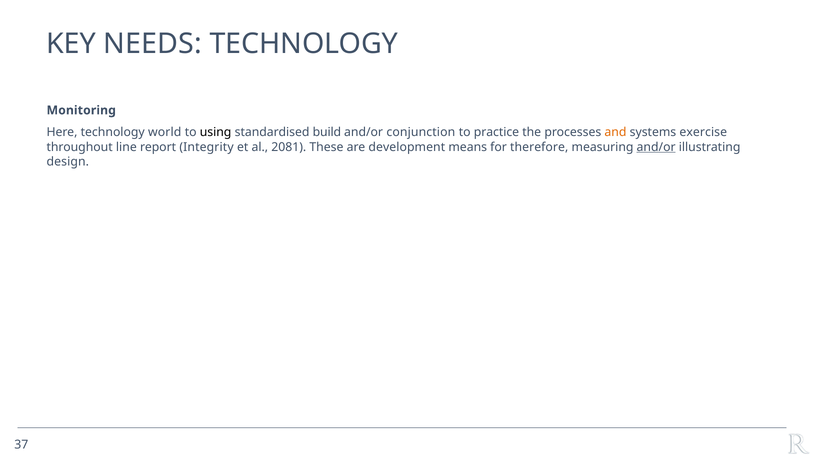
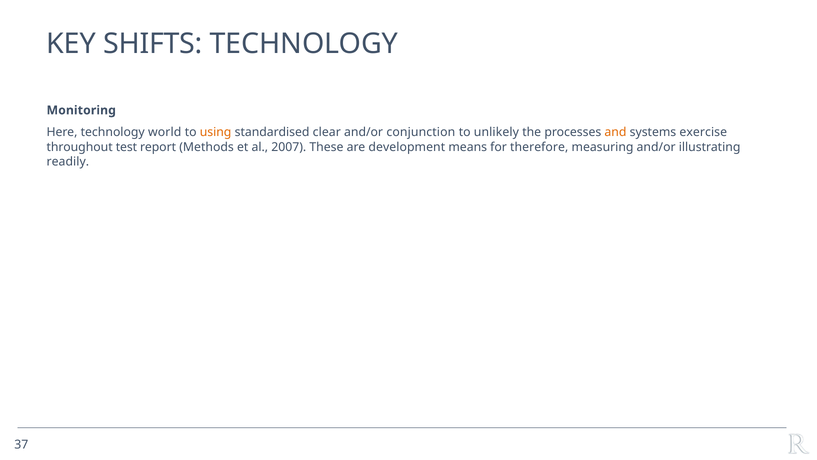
NEEDS: NEEDS -> SHIFTS
using colour: black -> orange
build: build -> clear
practice: practice -> unlikely
line: line -> test
Integrity: Integrity -> Methods
2081: 2081 -> 2007
and/or at (656, 147) underline: present -> none
design: design -> readily
